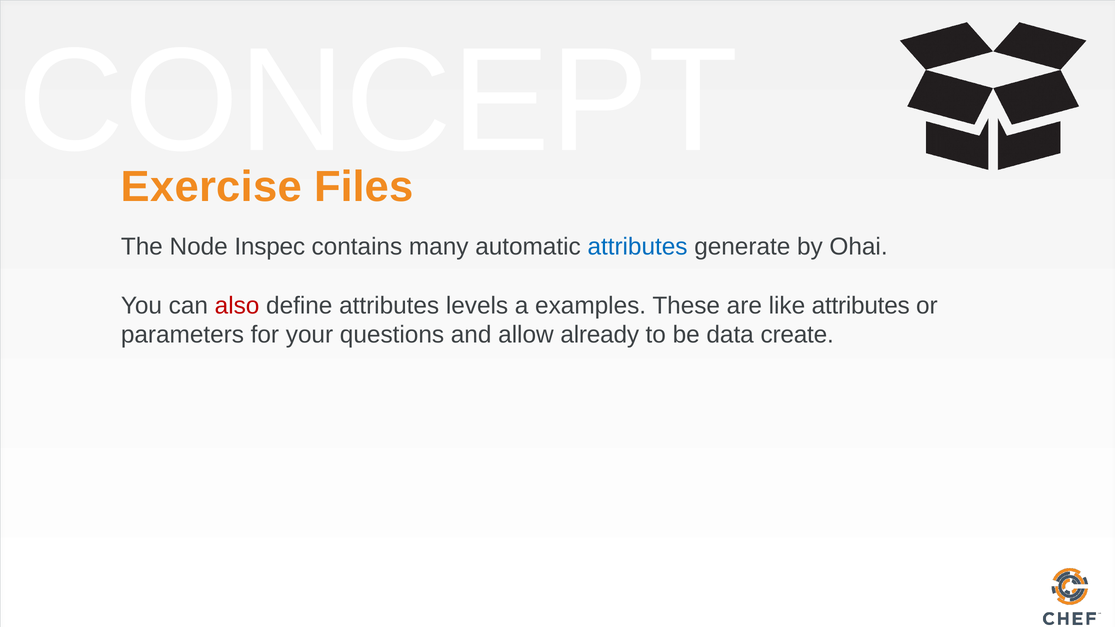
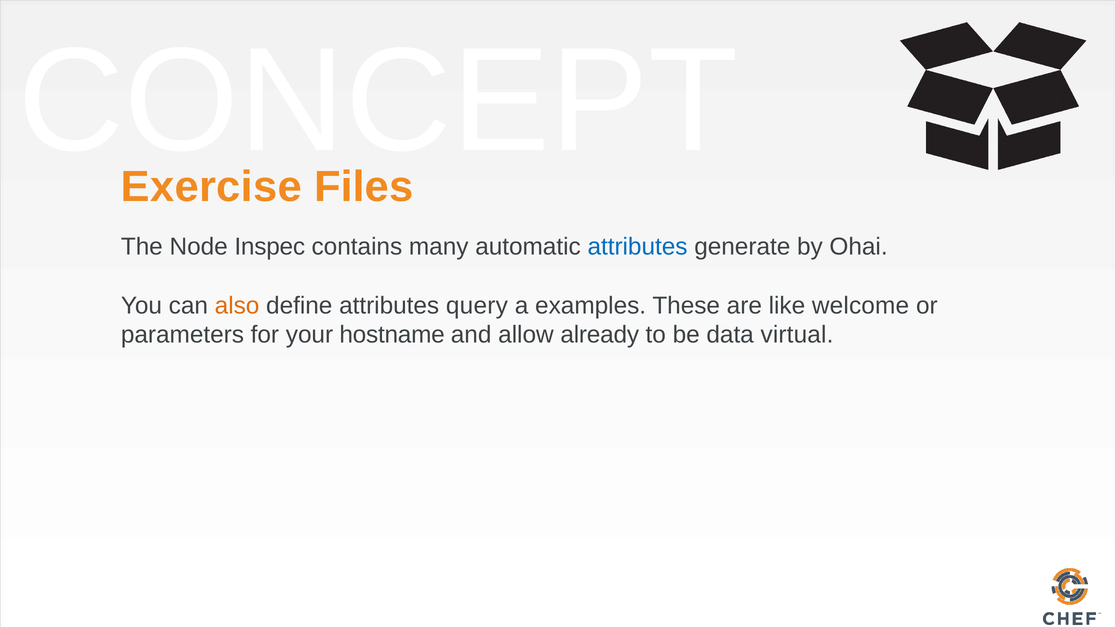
also colour: red -> orange
levels: levels -> query
like attributes: attributes -> welcome
questions: questions -> hostname
create: create -> virtual
